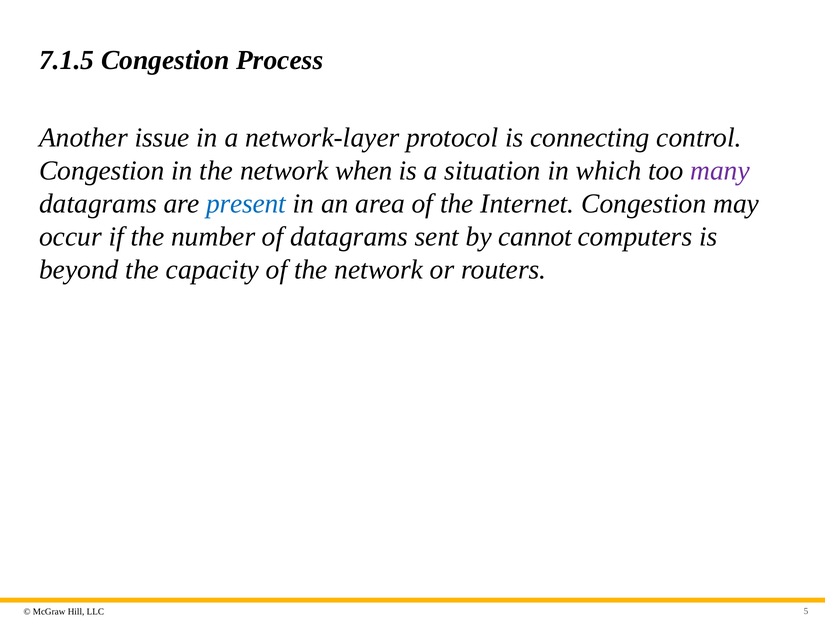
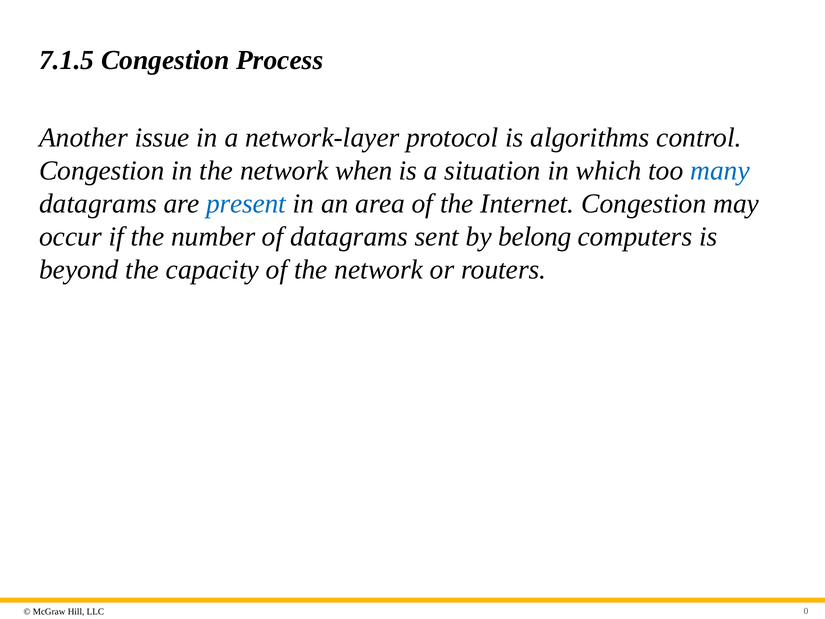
connecting: connecting -> algorithms
many colour: purple -> blue
cannot: cannot -> belong
5: 5 -> 0
